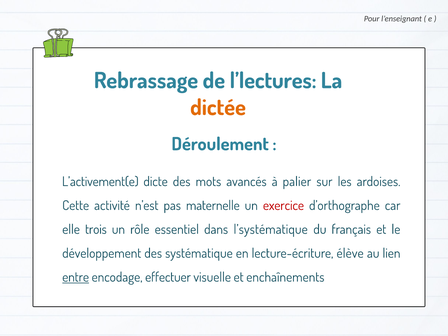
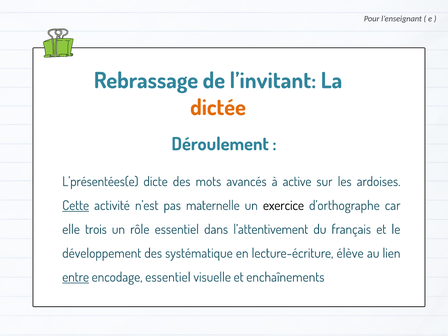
l’lectures: l’lectures -> l’invitant
L’activement(e: L’activement(e -> L’présentées(e
palier: palier -> active
Cette underline: none -> present
exercice colour: red -> black
l’systématique: l’systématique -> l’attentivement
encodage effectuer: effectuer -> essentiel
